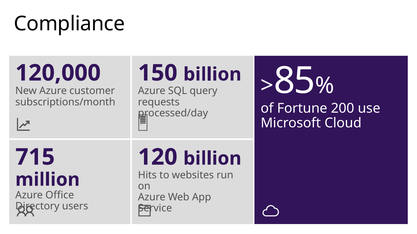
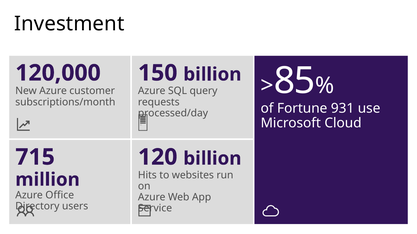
Compliance: Compliance -> Investment
200: 200 -> 931
